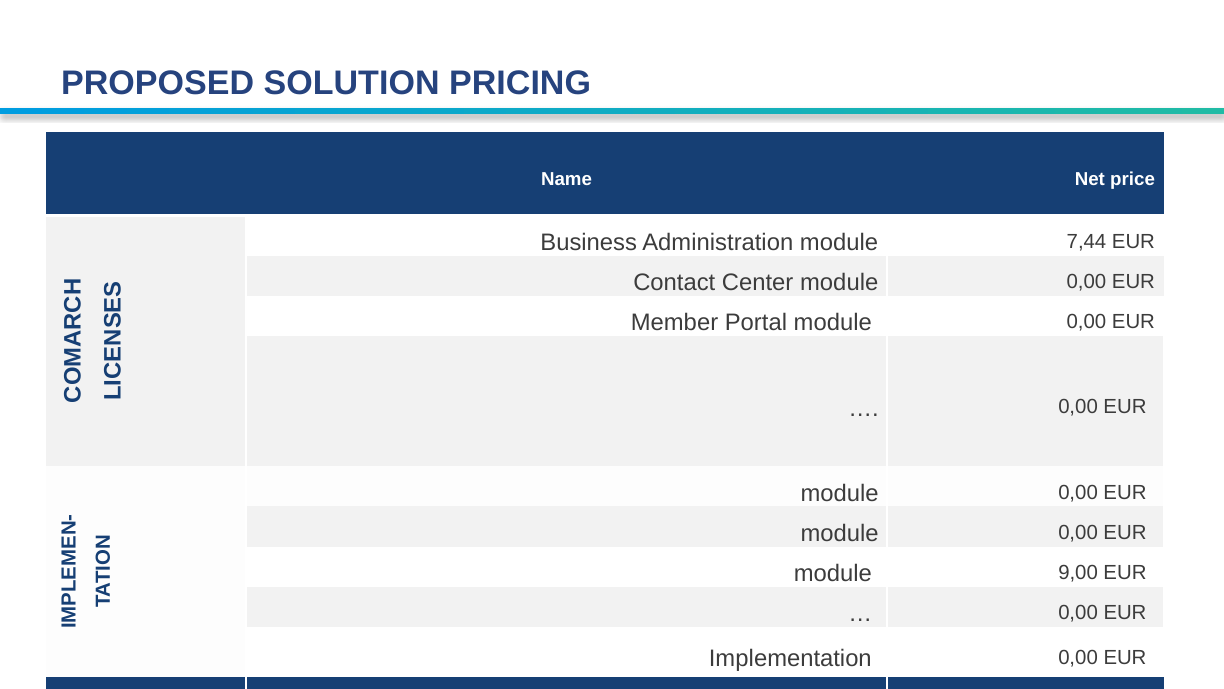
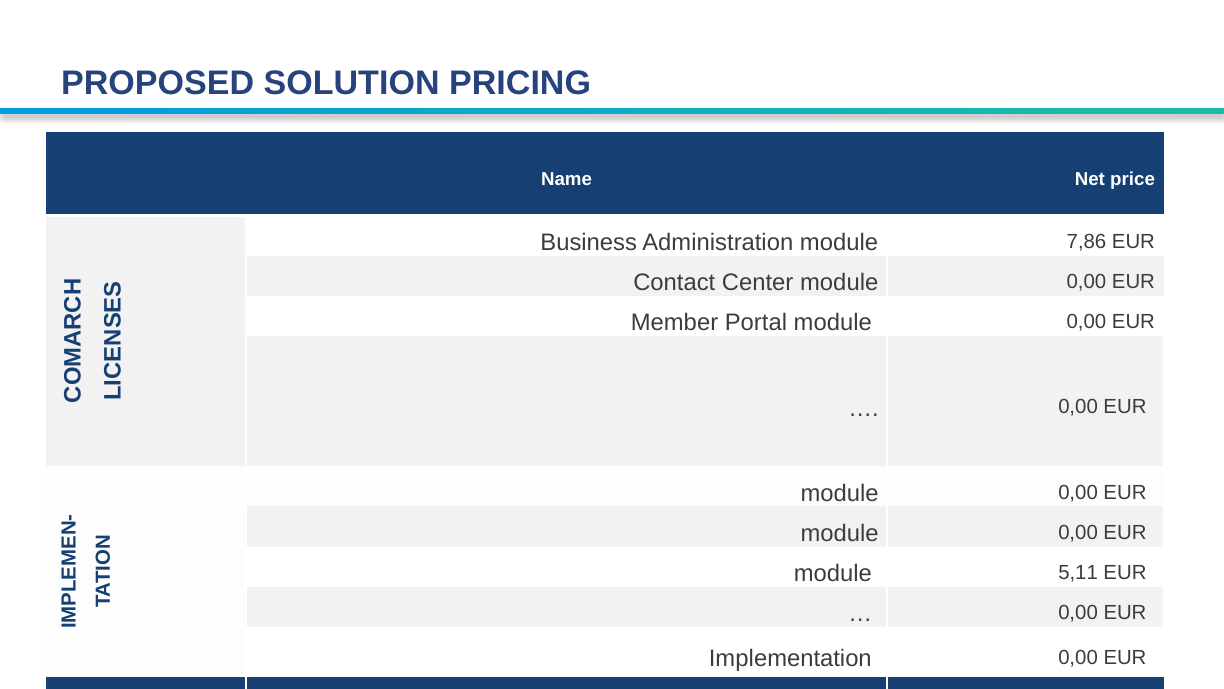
7,44: 7,44 -> 7,86
9,00: 9,00 -> 5,11
